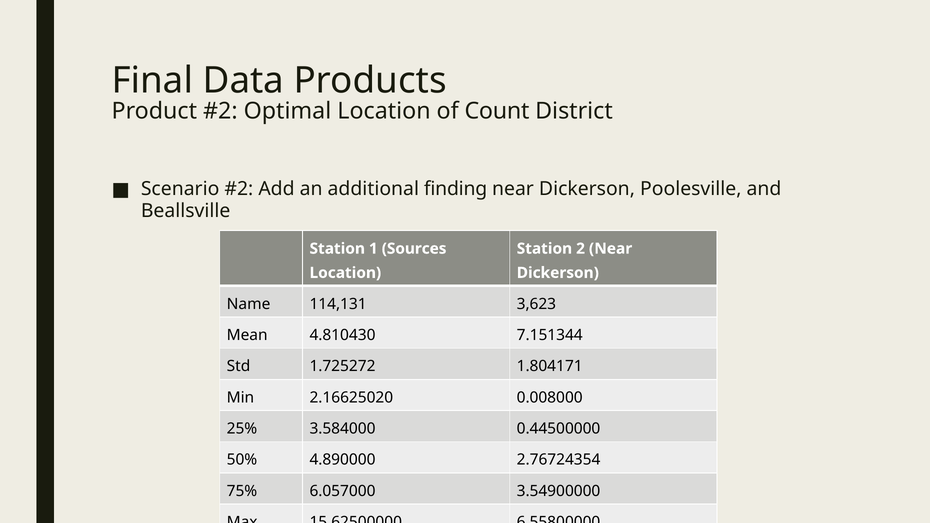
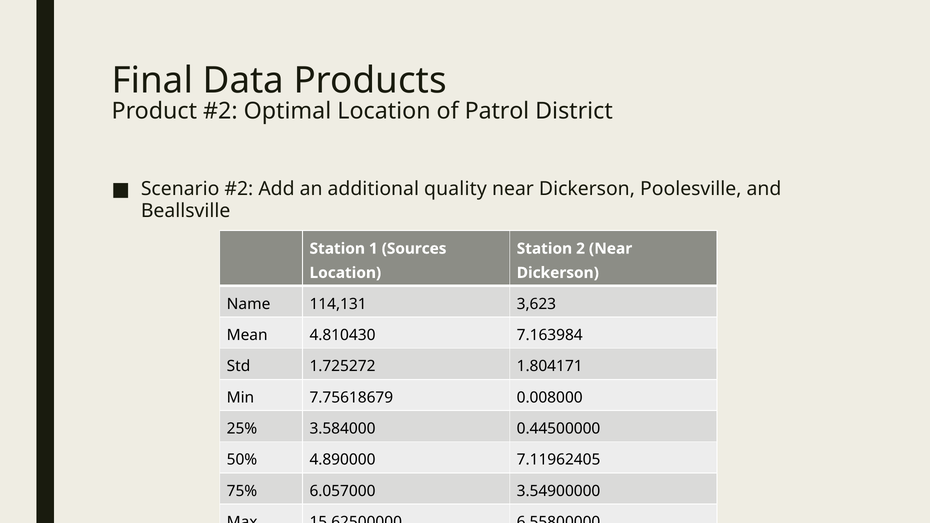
Count: Count -> Patrol
finding: finding -> quality
7.151344: 7.151344 -> 7.163984
2.16625020: 2.16625020 -> 7.75618679
2.76724354: 2.76724354 -> 7.11962405
